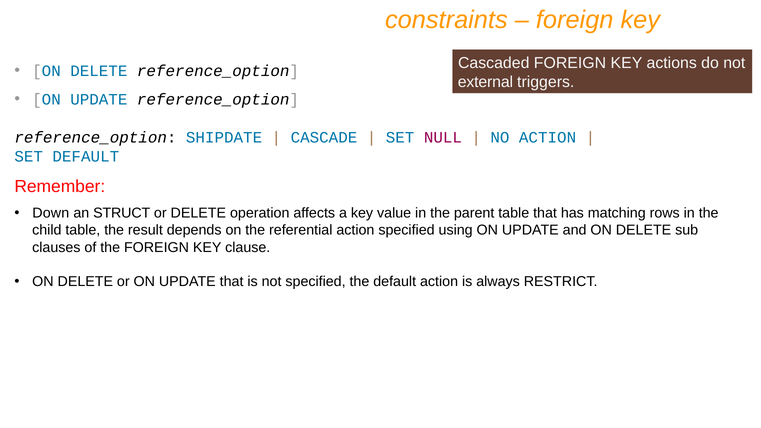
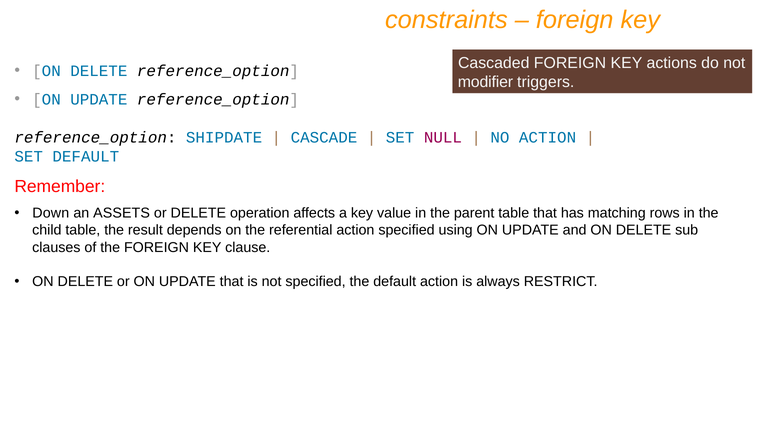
external: external -> modifier
STRUCT: STRUCT -> ASSETS
